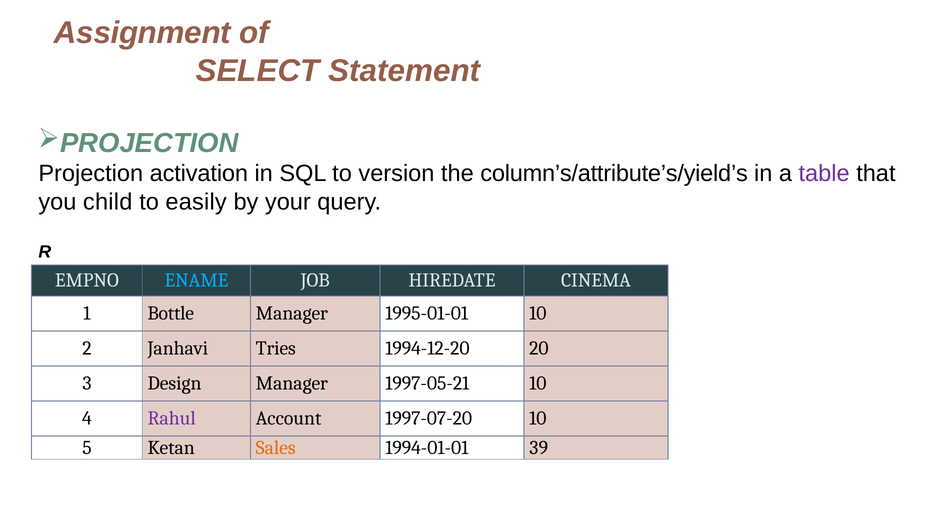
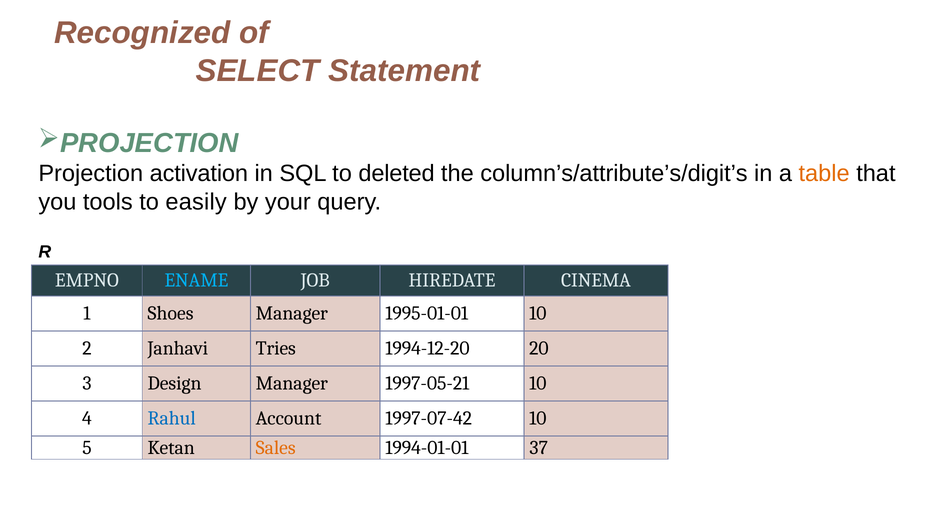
Assignment: Assignment -> Recognized
version: version -> deleted
column’s/attribute’s/yield’s: column’s/attribute’s/yield’s -> column’s/attribute’s/digit’s
table colour: purple -> orange
child: child -> tools
Bottle: Bottle -> Shoes
Rahul colour: purple -> blue
1997-07-20: 1997-07-20 -> 1997-07-42
39: 39 -> 37
